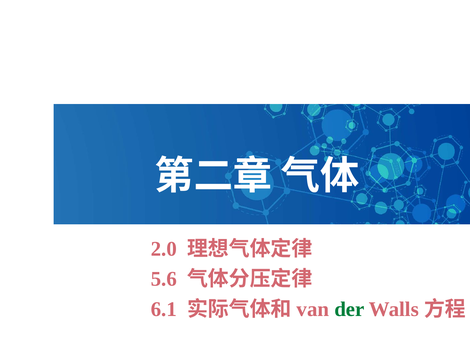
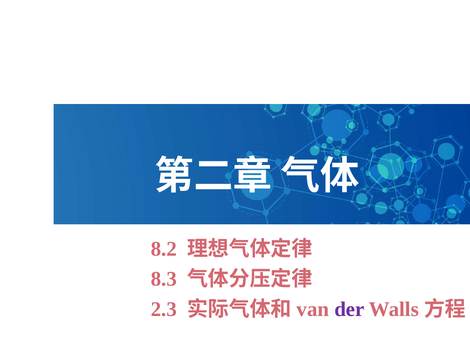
2.0: 2.0 -> 8.2
5.6: 5.6 -> 8.3
6.1: 6.1 -> 2.3
der colour: green -> purple
